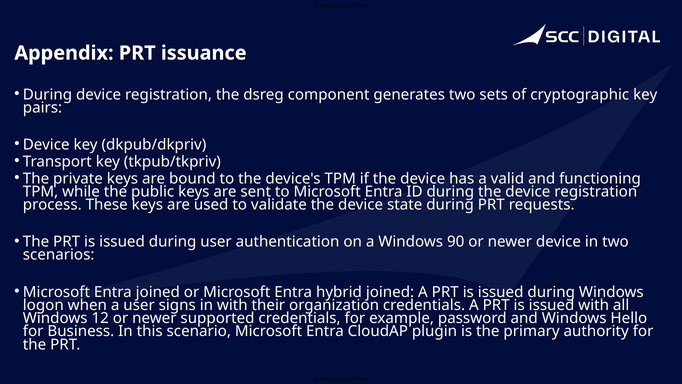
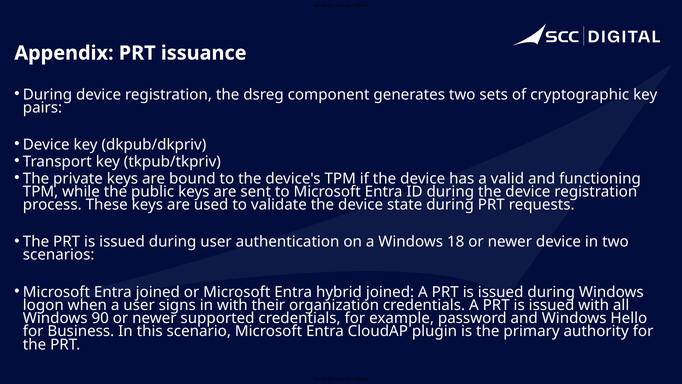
90: 90 -> 18
12: 12 -> 90
